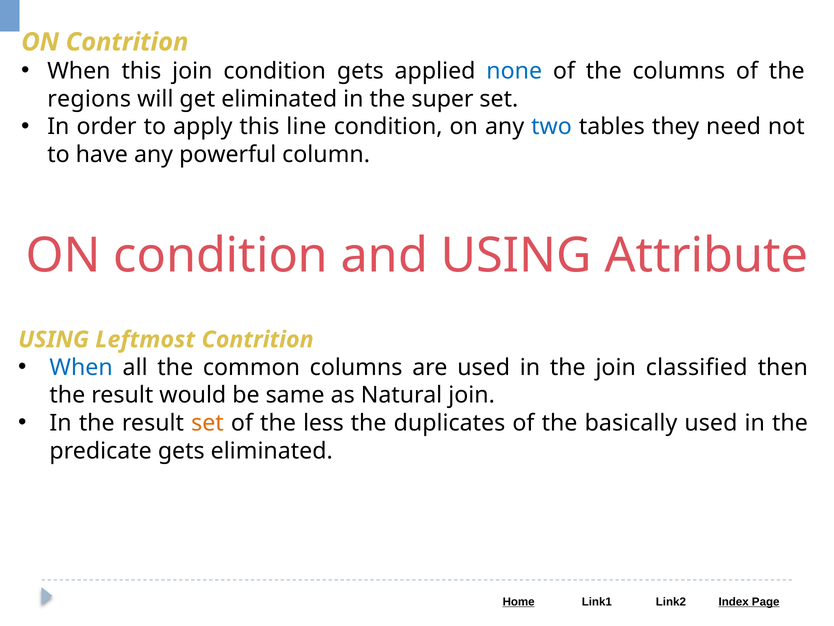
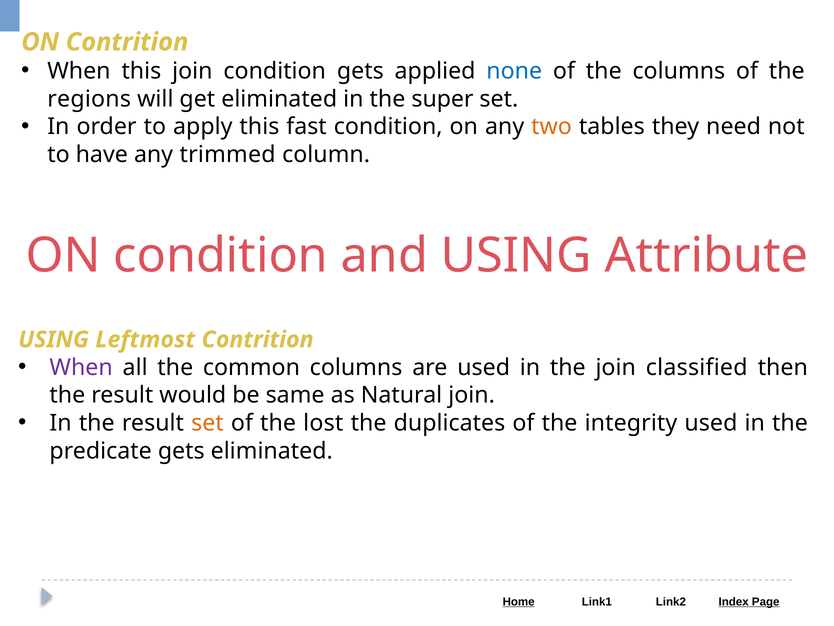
line: line -> fast
two colour: blue -> orange
powerful: powerful -> trimmed
When at (81, 367) colour: blue -> purple
less: less -> lost
basically: basically -> integrity
